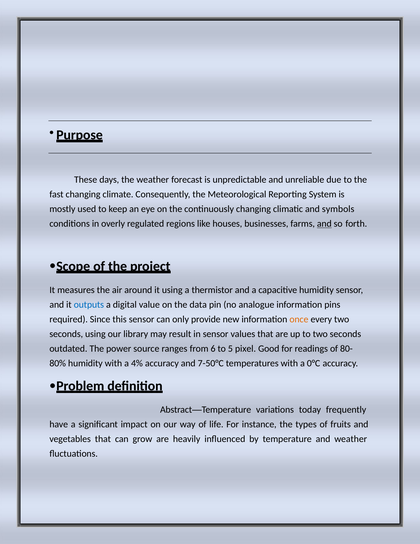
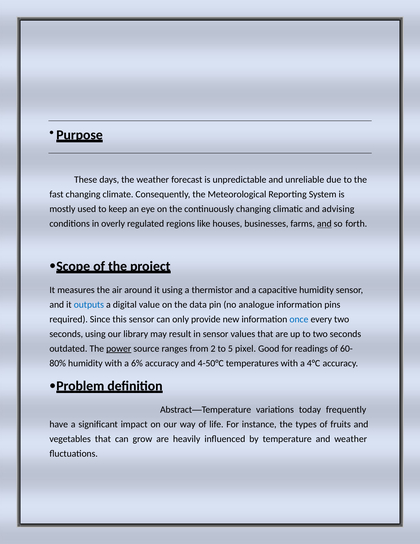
symbols: symbols -> advising
once colour: orange -> blue
power underline: none -> present
6: 6 -> 2
80-: 80- -> 60-
4%: 4% -> 6%
7-50°C: 7-50°C -> 4-50°C
0°C: 0°C -> 4°C
